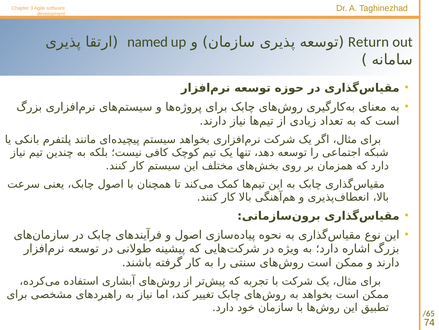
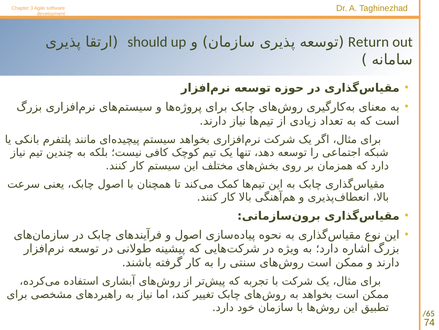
named: named -> should
